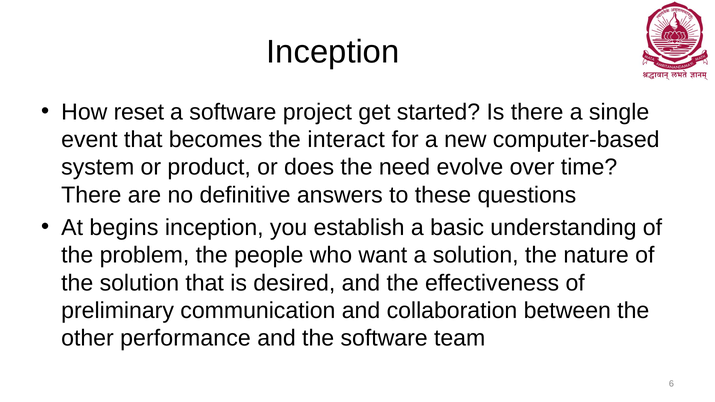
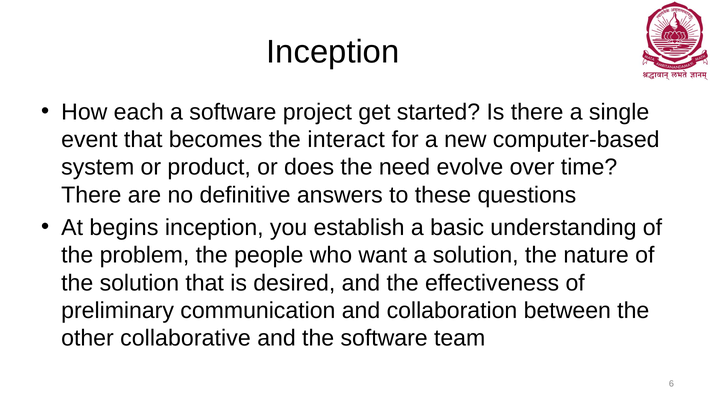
reset: reset -> each
performance: performance -> collaborative
